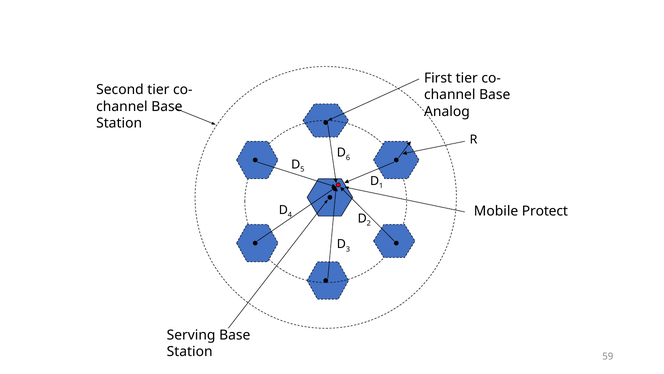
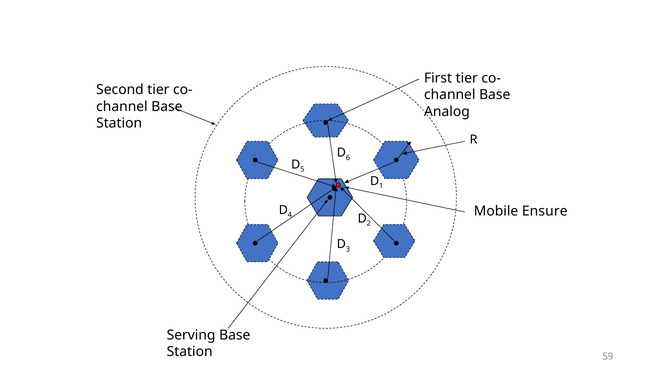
Protect: Protect -> Ensure
